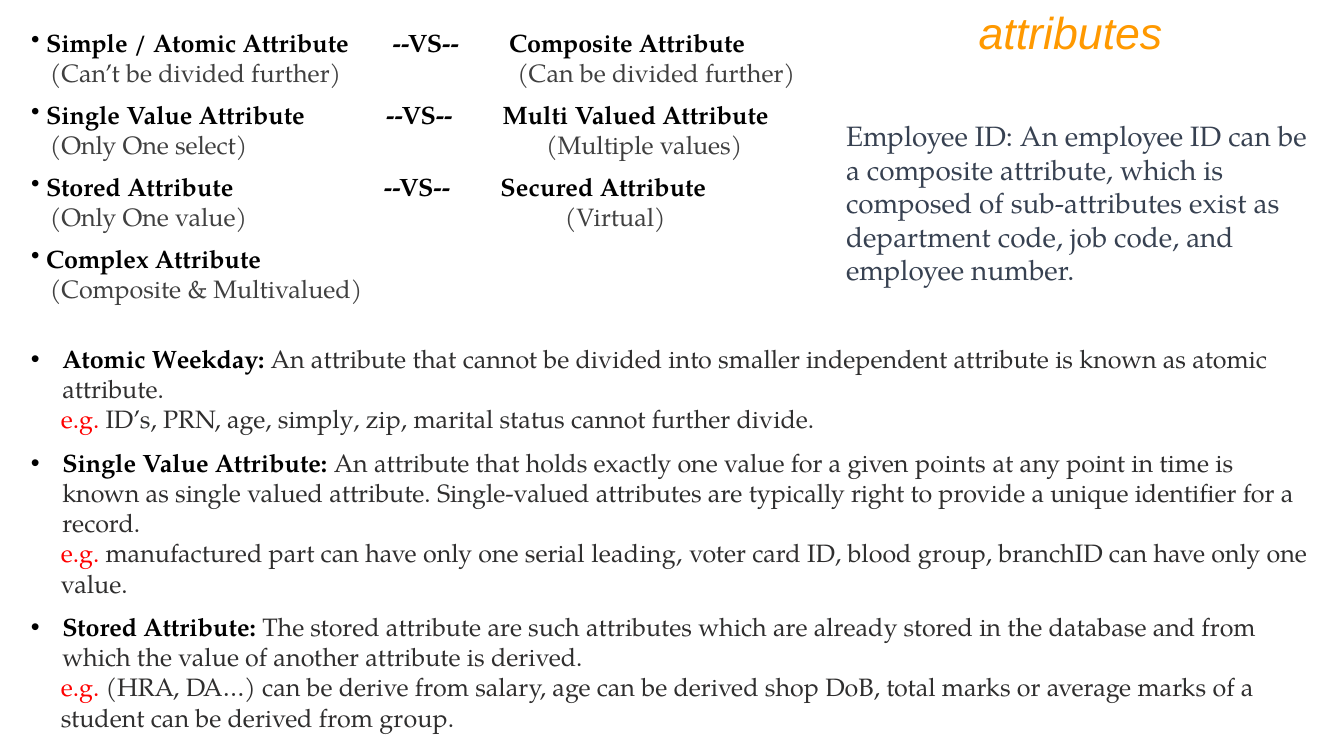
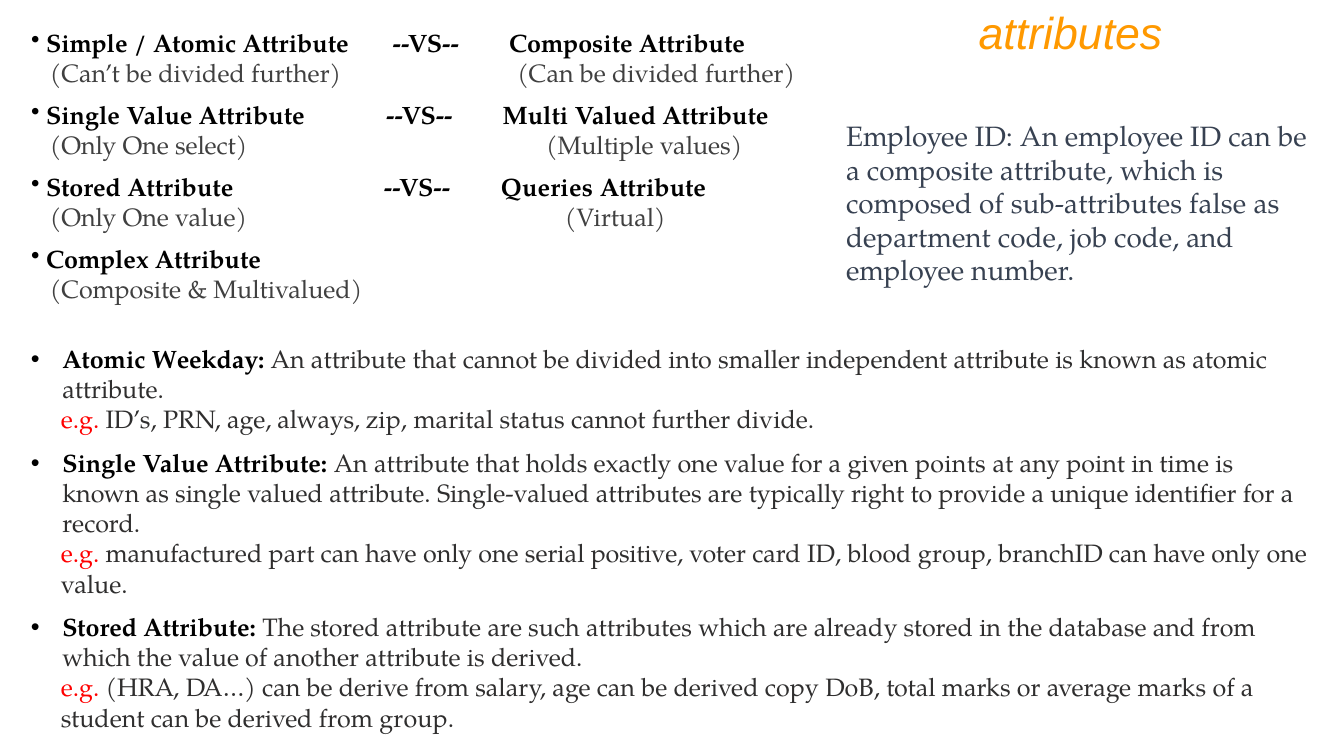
Secured: Secured -> Queries
exist: exist -> false
simply: simply -> always
leading: leading -> positive
shop: shop -> copy
